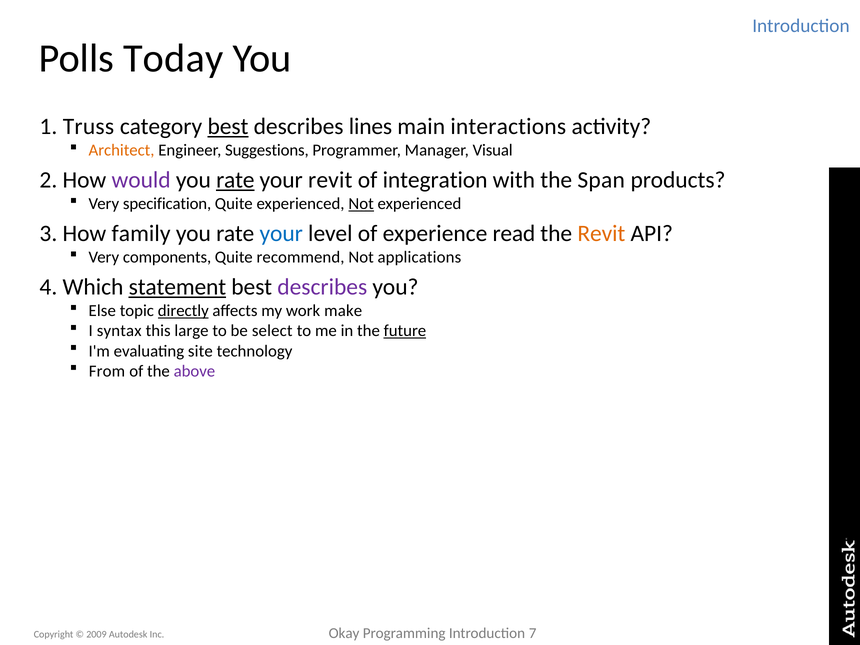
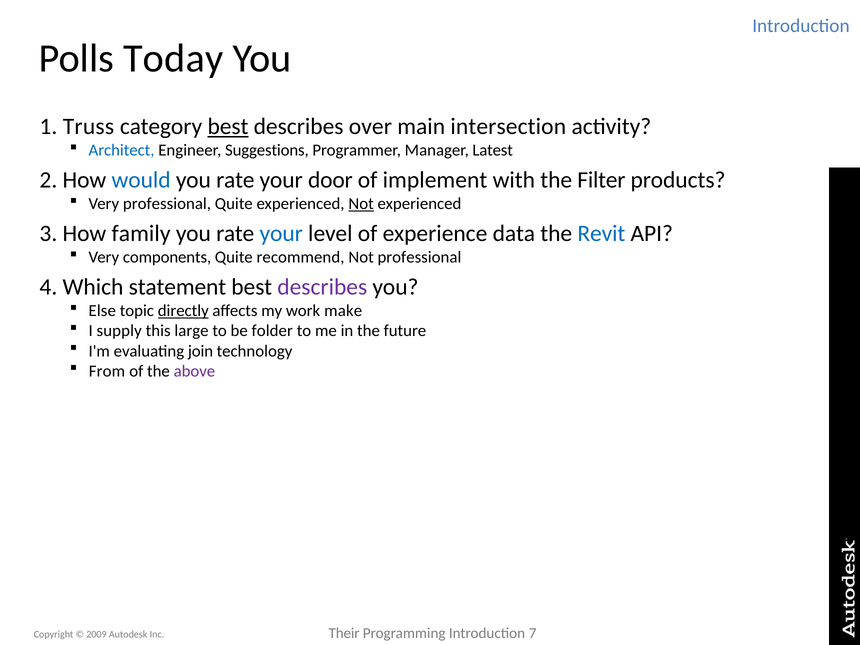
lines: lines -> over
interactions: interactions -> intersection
Architect colour: orange -> blue
Visual: Visual -> Latest
would colour: purple -> blue
rate at (235, 180) underline: present -> none
your revit: revit -> door
integration: integration -> implement
Span: Span -> Filter
Very specification: specification -> professional
read: read -> data
Revit at (601, 234) colour: orange -> blue
Not applications: applications -> professional
statement underline: present -> none
syntax: syntax -> supply
select: select -> folder
future underline: present -> none
site: site -> join
Okay: Okay -> Their
